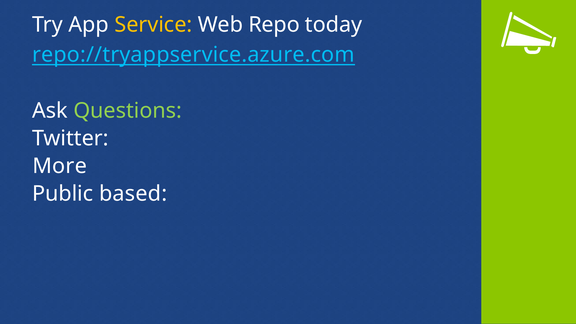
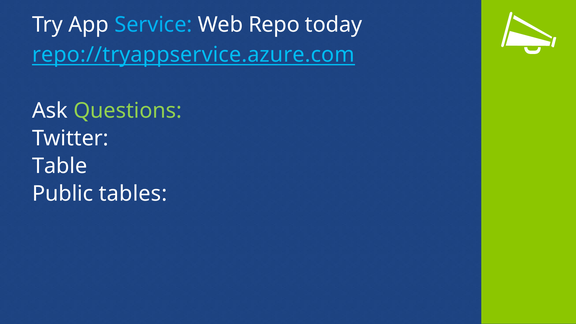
Service colour: yellow -> light blue
More: More -> Table
based: based -> tables
